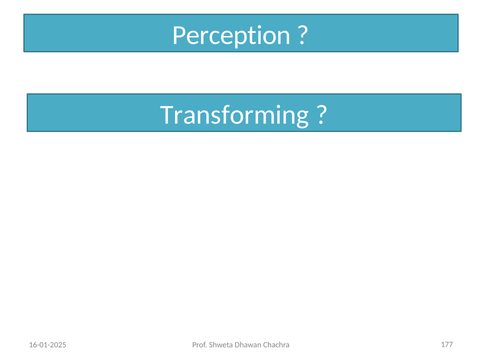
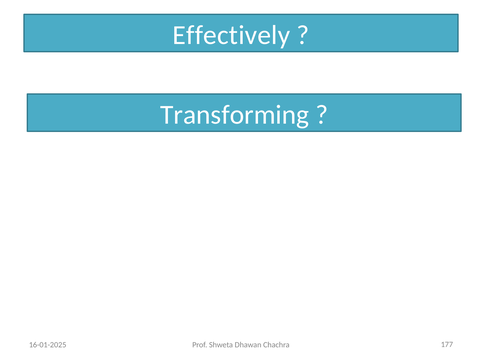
Perception: Perception -> Effectively
